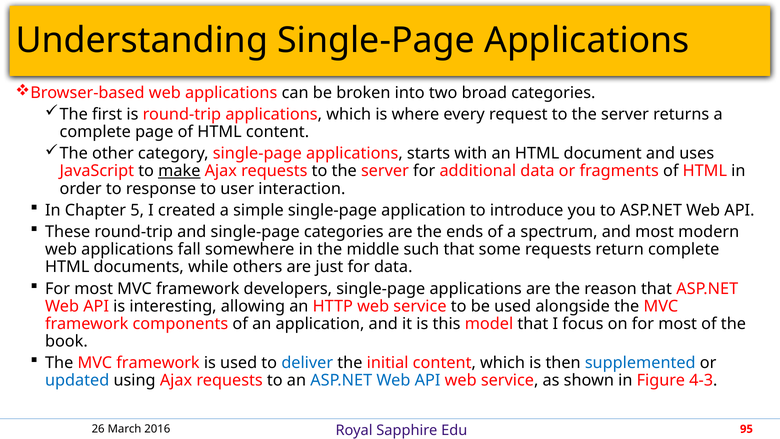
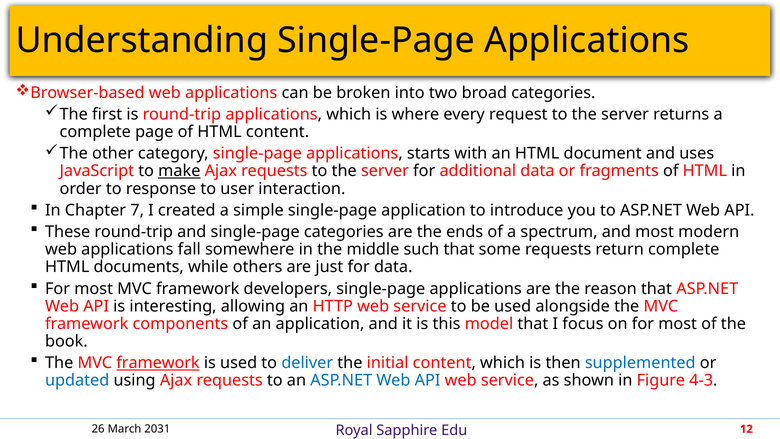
5: 5 -> 7
framework at (158, 363) underline: none -> present
2016: 2016 -> 2031
95: 95 -> 12
